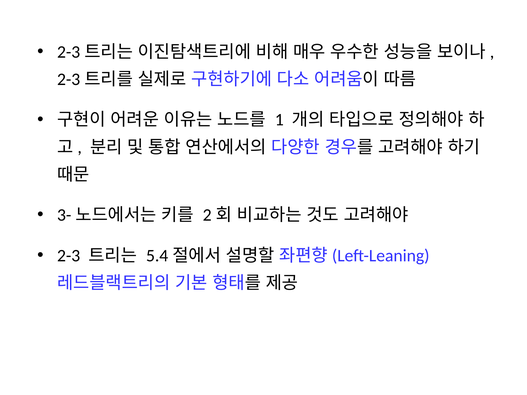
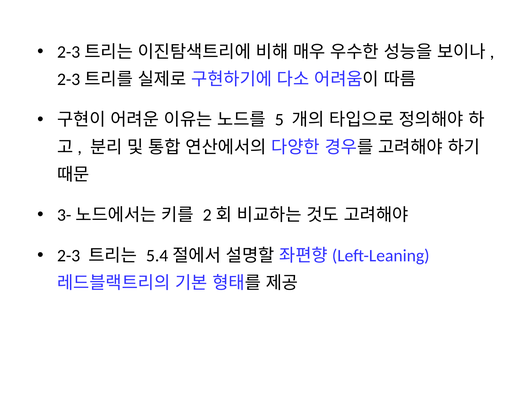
1: 1 -> 5
